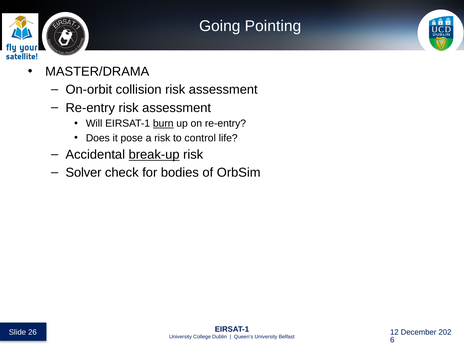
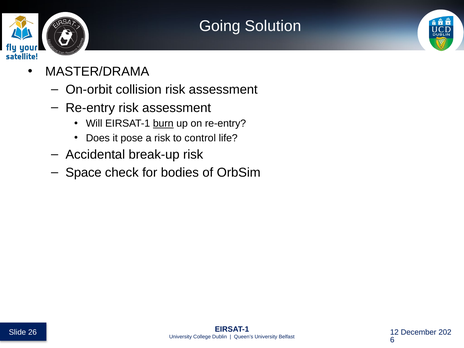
Pointing: Pointing -> Solution
break-up underline: present -> none
Solver: Solver -> Space
